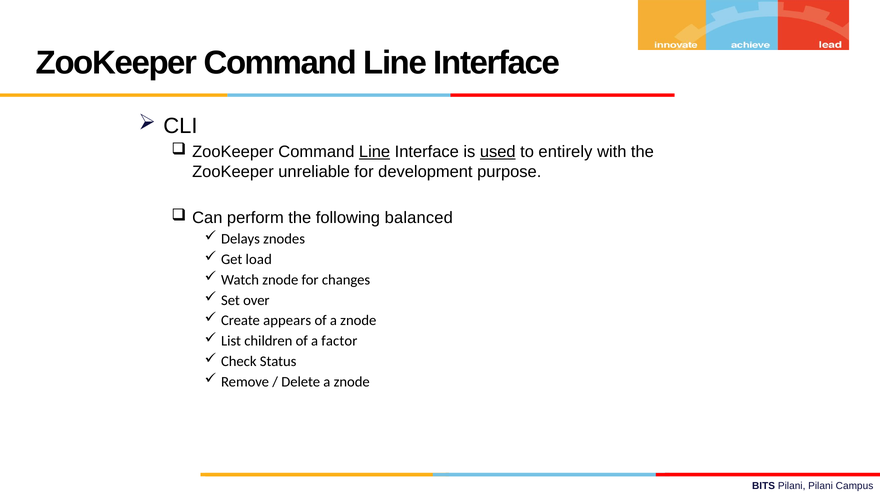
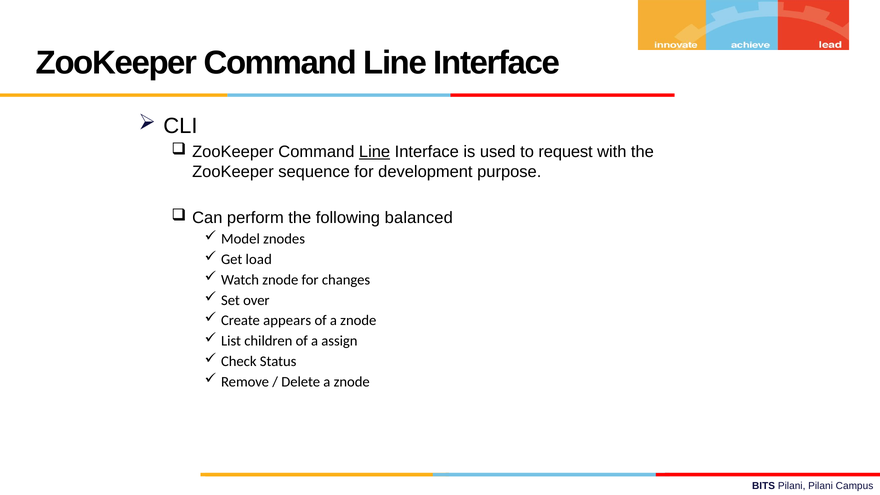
used underline: present -> none
entirely: entirely -> request
unreliable: unreliable -> sequence
Delays: Delays -> Model
factor: factor -> assign
